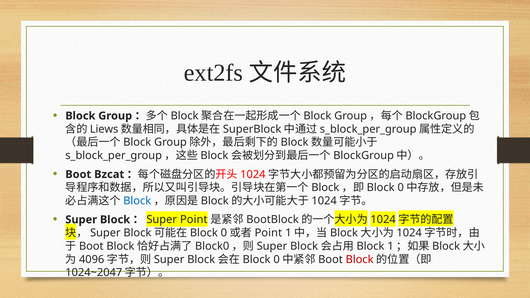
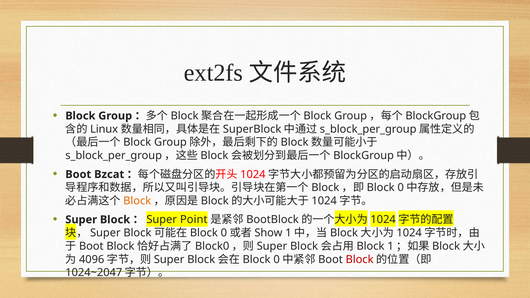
Liews: Liews -> Linux
Block at (137, 201) colour: blue -> orange
Point at (268, 233): Point -> Show
